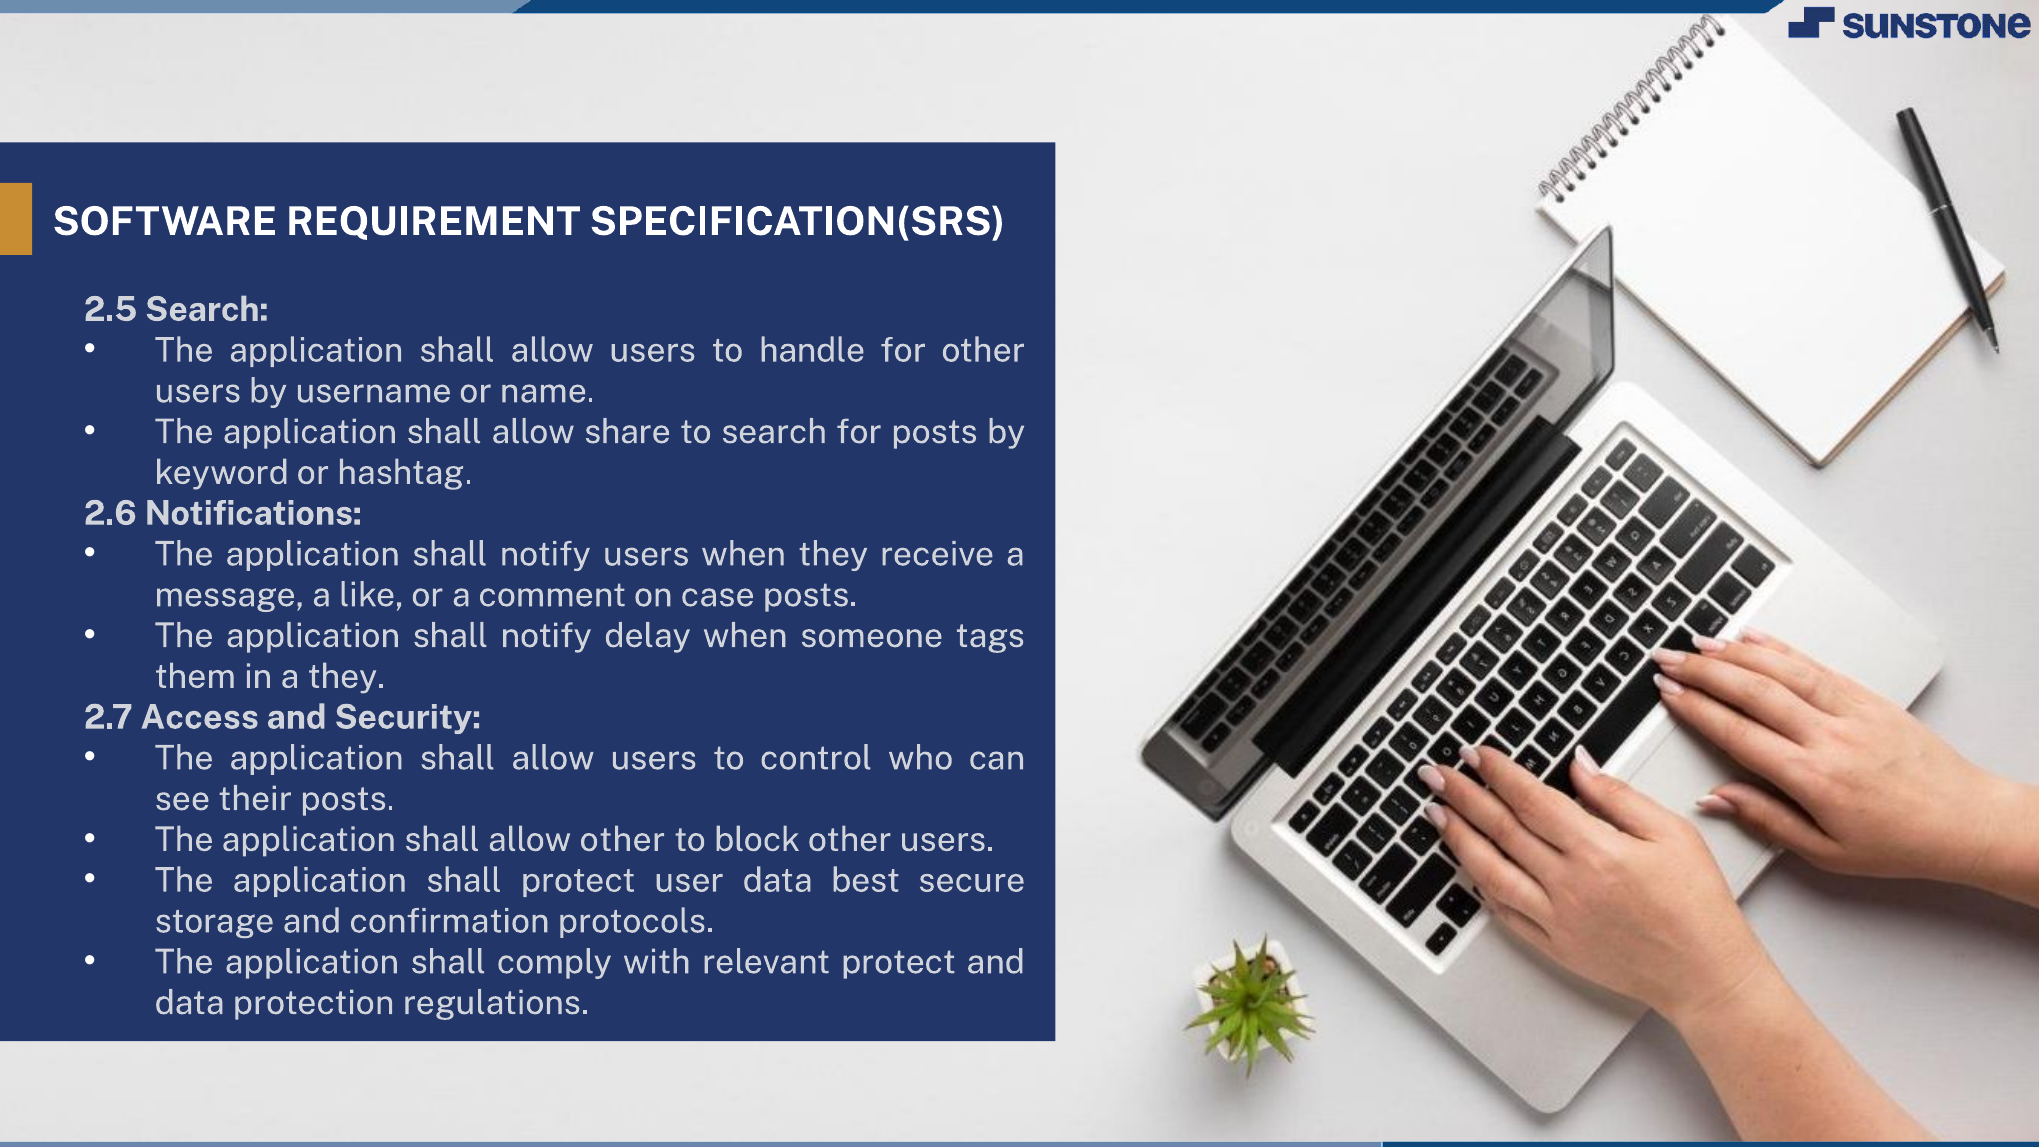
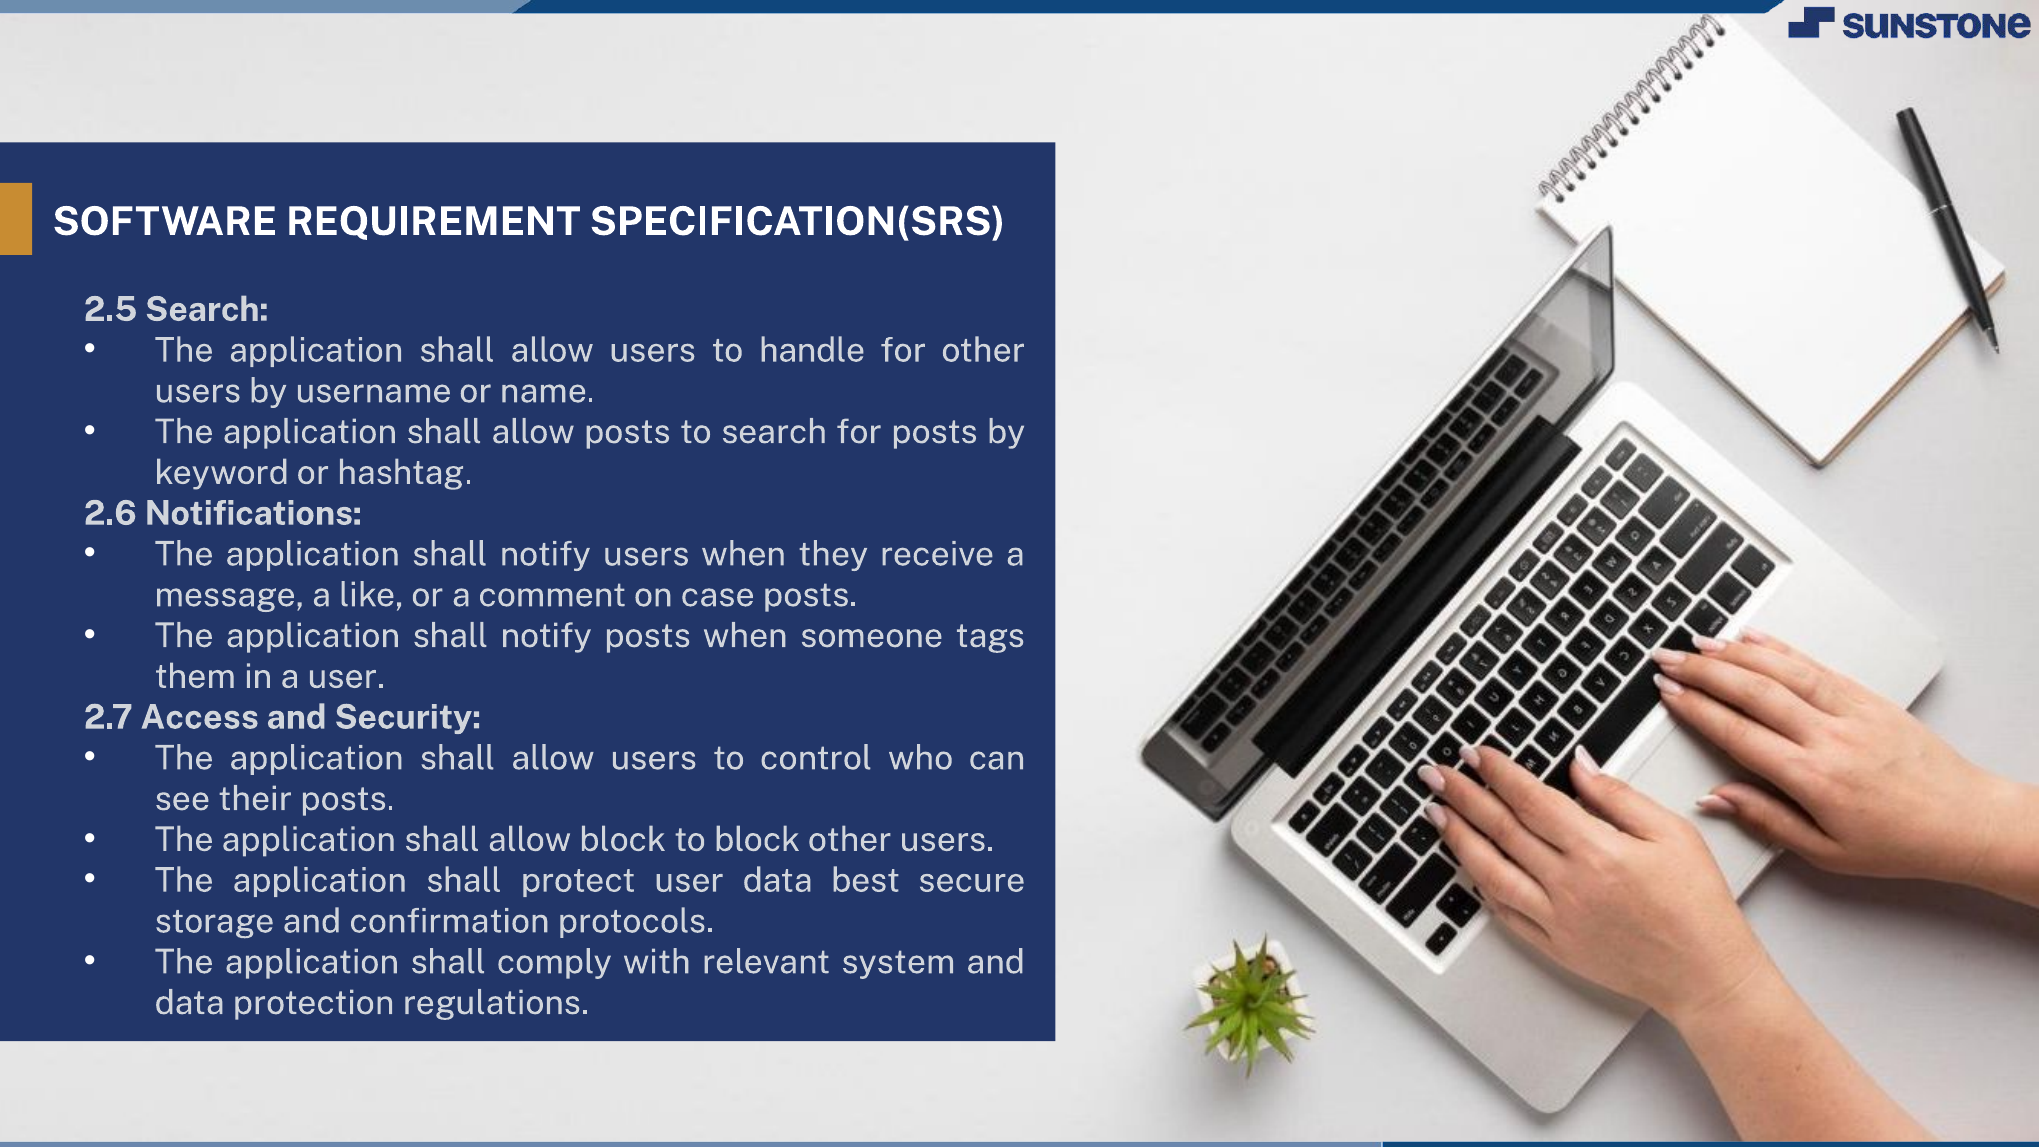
allow share: share -> posts
notify delay: delay -> posts
a they: they -> user
allow other: other -> block
relevant protect: protect -> system
